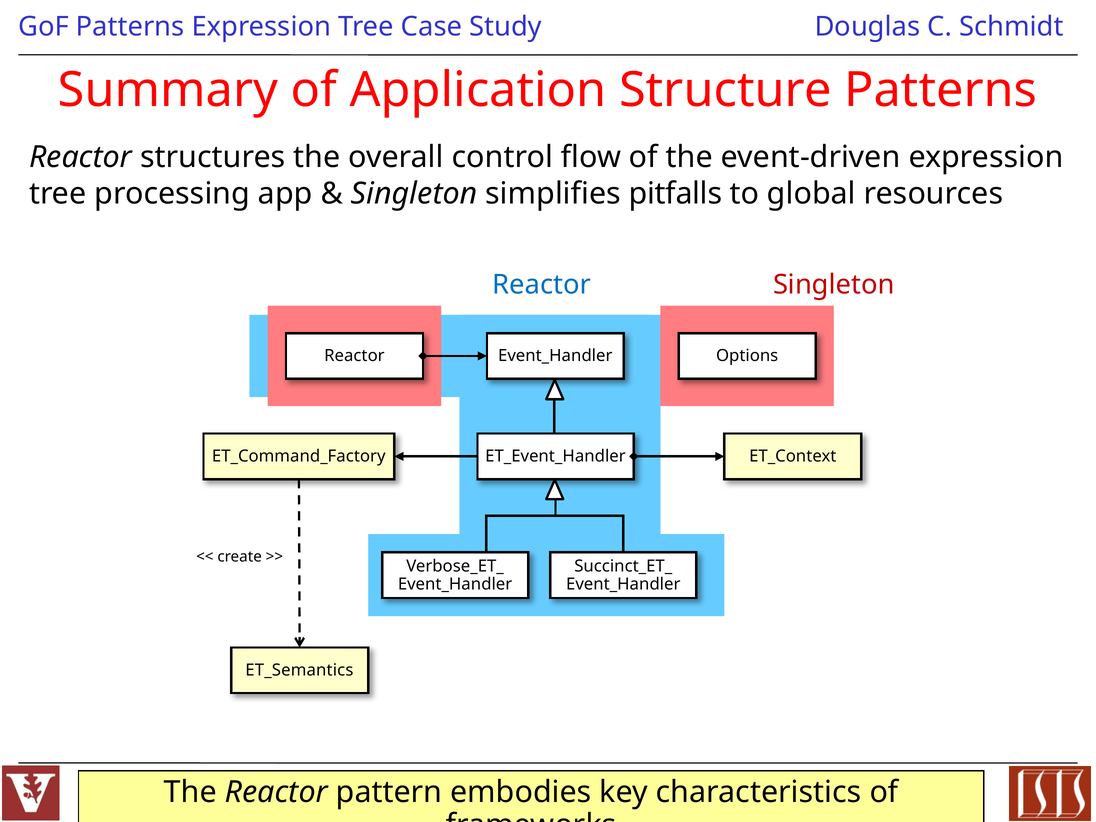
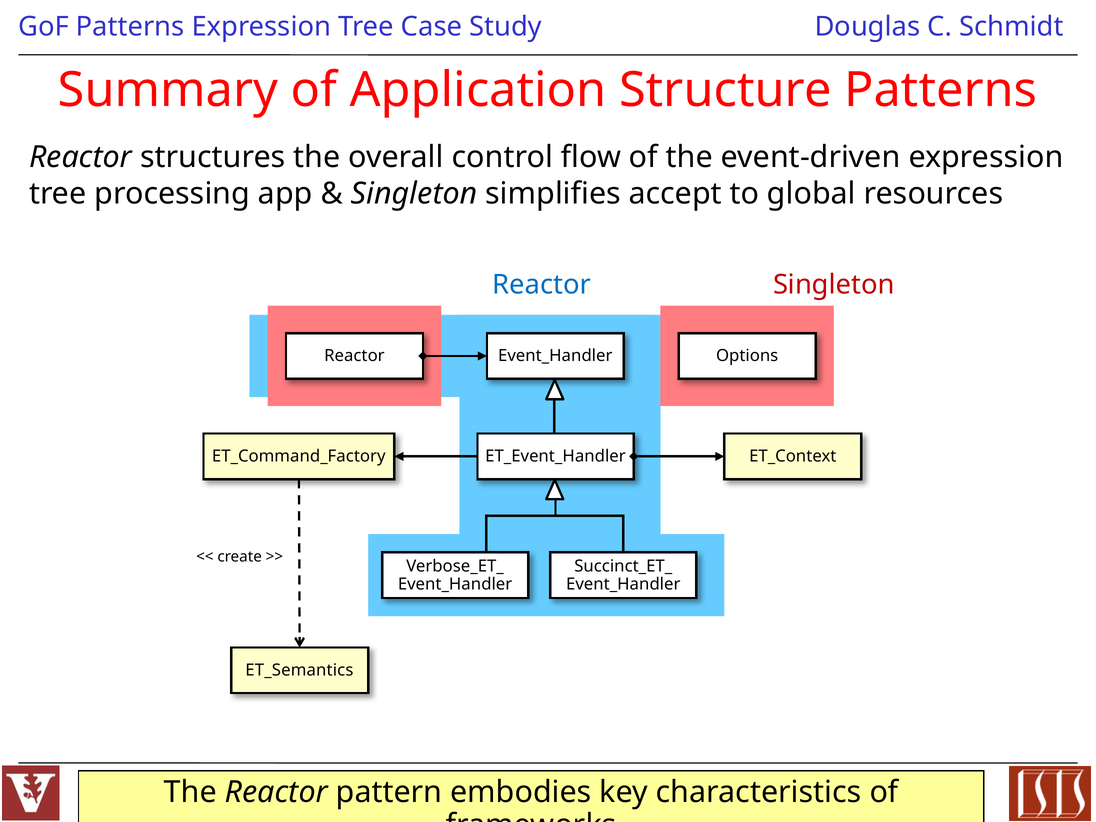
pitfalls: pitfalls -> accept
